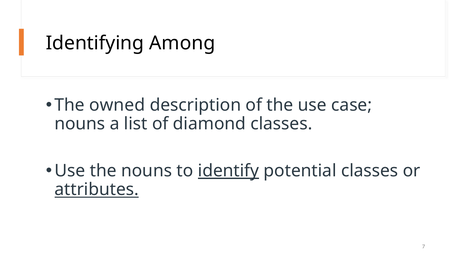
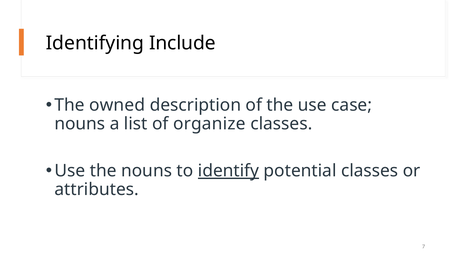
Among: Among -> Include
diamond: diamond -> organize
attributes underline: present -> none
